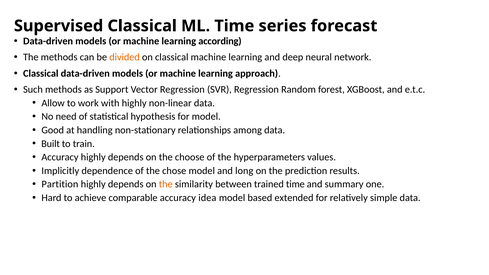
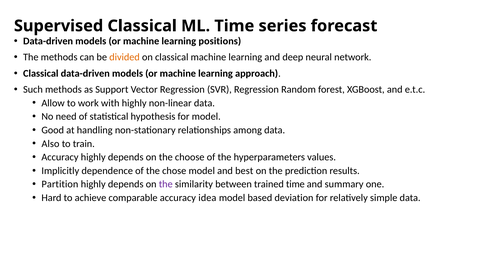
according: according -> positions
Built: Built -> Also
long: long -> best
the at (166, 184) colour: orange -> purple
extended: extended -> deviation
